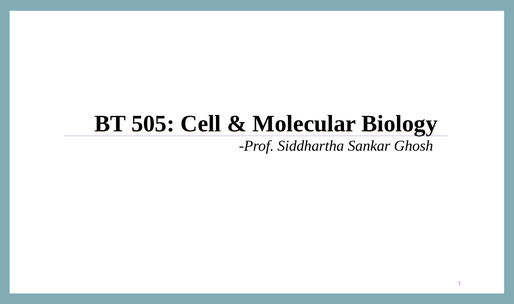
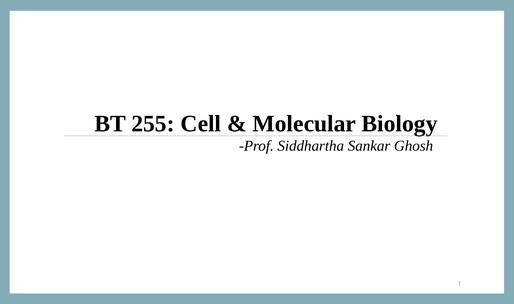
505: 505 -> 255
